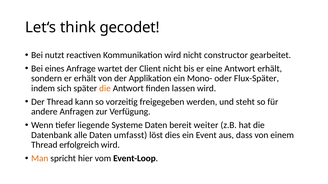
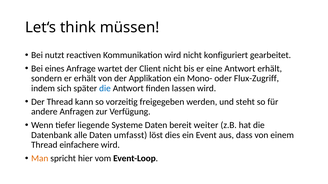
gecodet: gecodet -> müssen
constructor: constructor -> konfiguriert
Flux-Später: Flux-Später -> Flux-Zugriff
die at (105, 89) colour: orange -> blue
erfolgreich: erfolgreich -> einfachere
